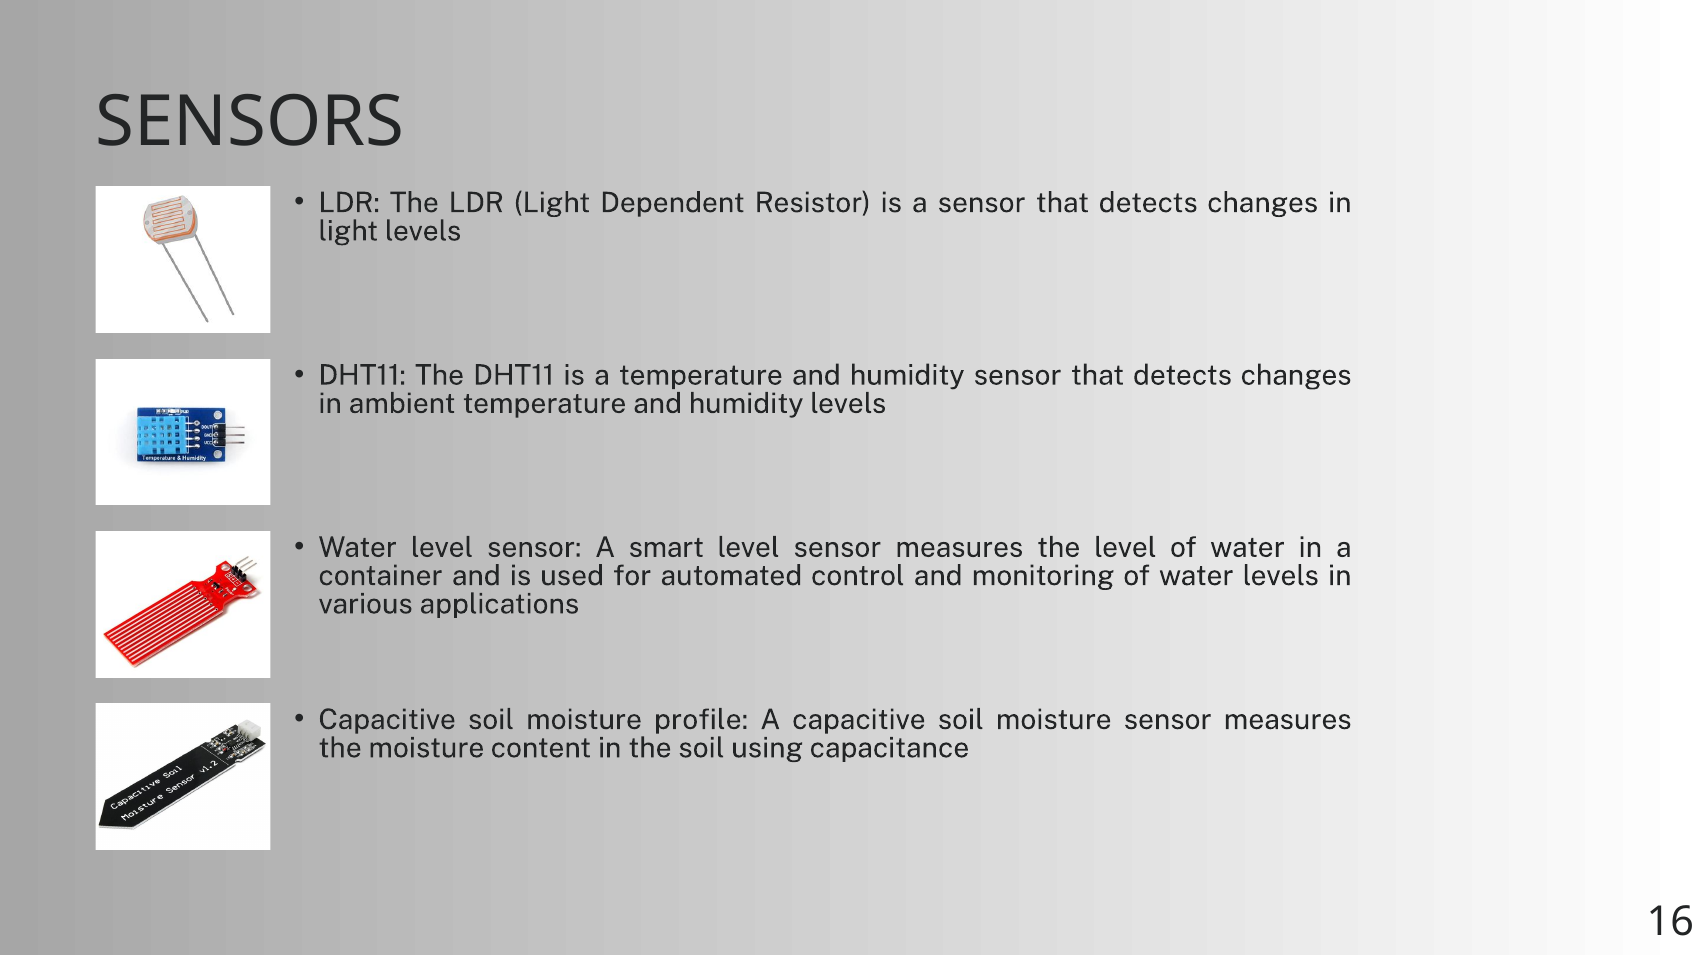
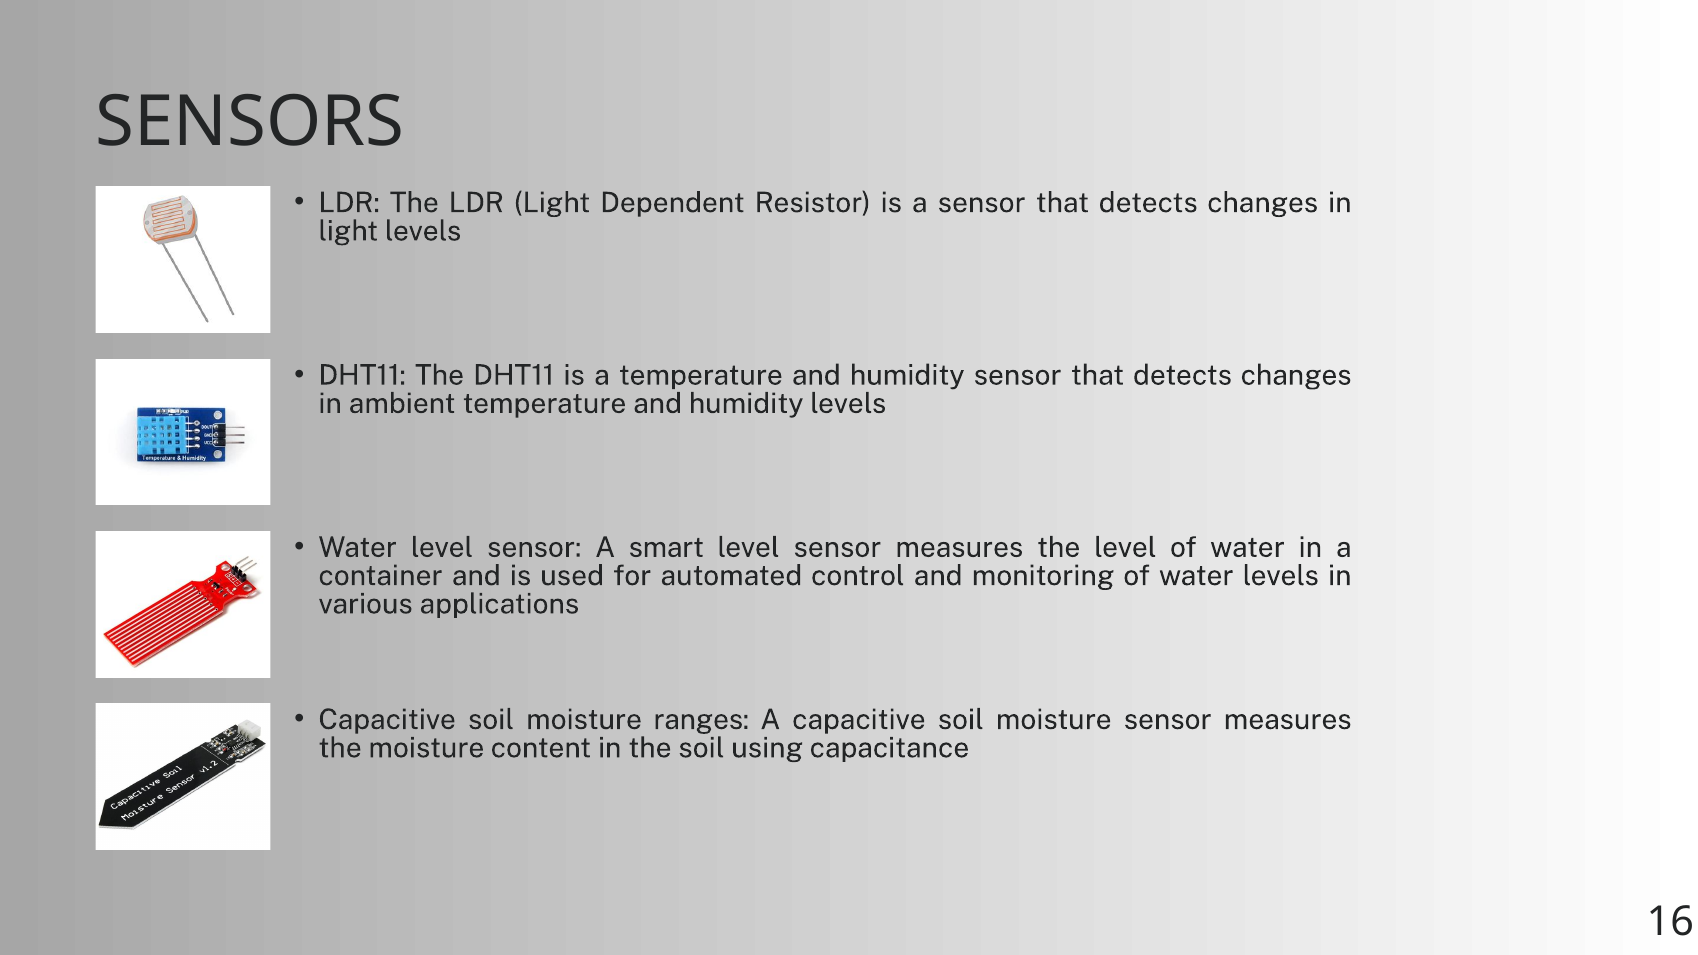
profile: profile -> ranges
